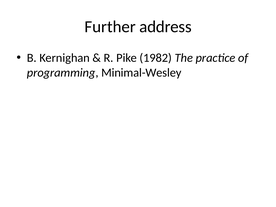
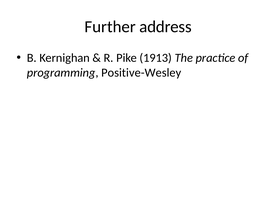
1982: 1982 -> 1913
Minimal-Wesley: Minimal-Wesley -> Positive-Wesley
